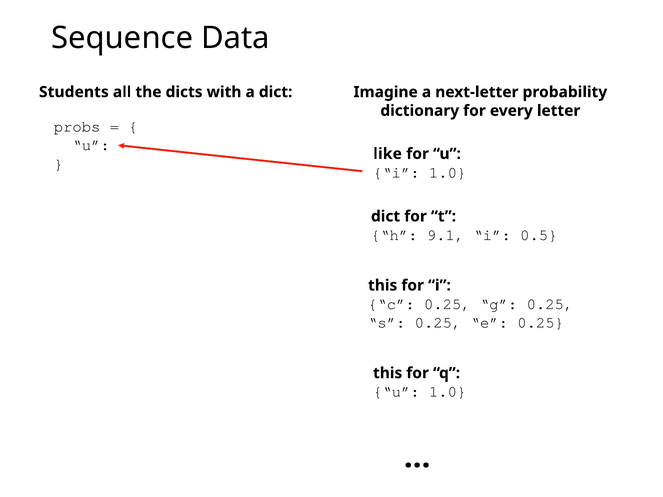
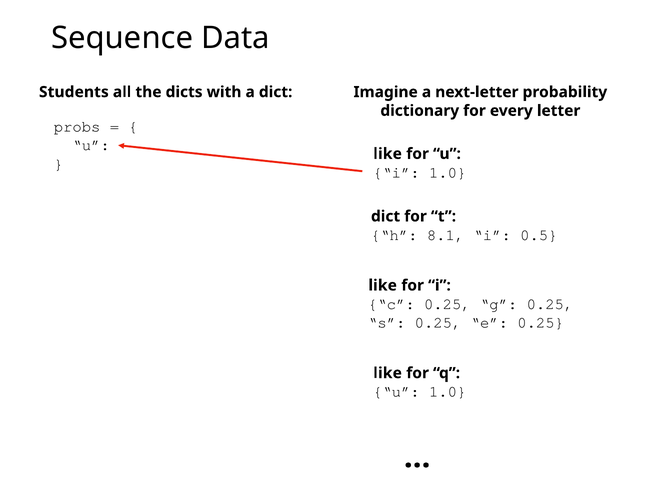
9.1: 9.1 -> 8.1
this at (383, 286): this -> like
this at (388, 373): this -> like
